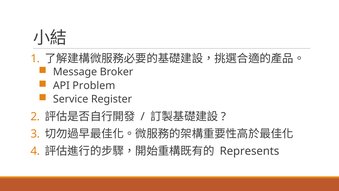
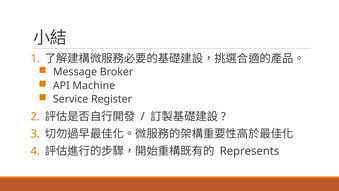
Problem: Problem -> Machine
